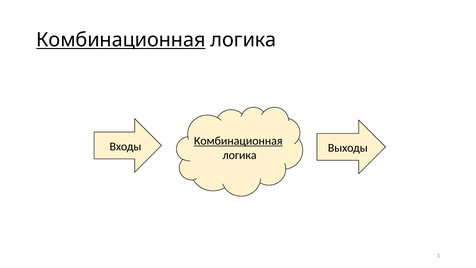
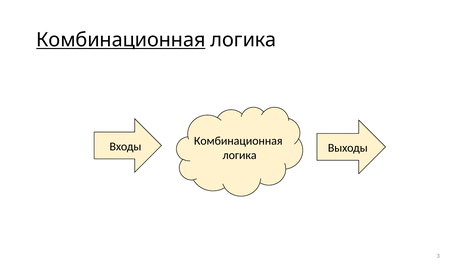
Комбинационная at (238, 141) underline: present -> none
